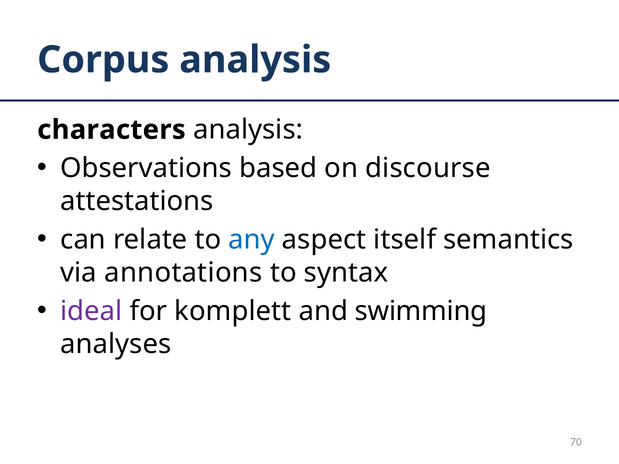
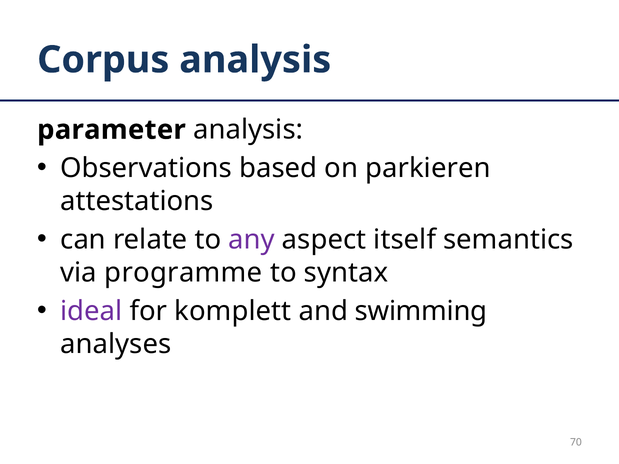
characters: characters -> parameter
discourse: discourse -> parkieren
any colour: blue -> purple
annotations: annotations -> programme
